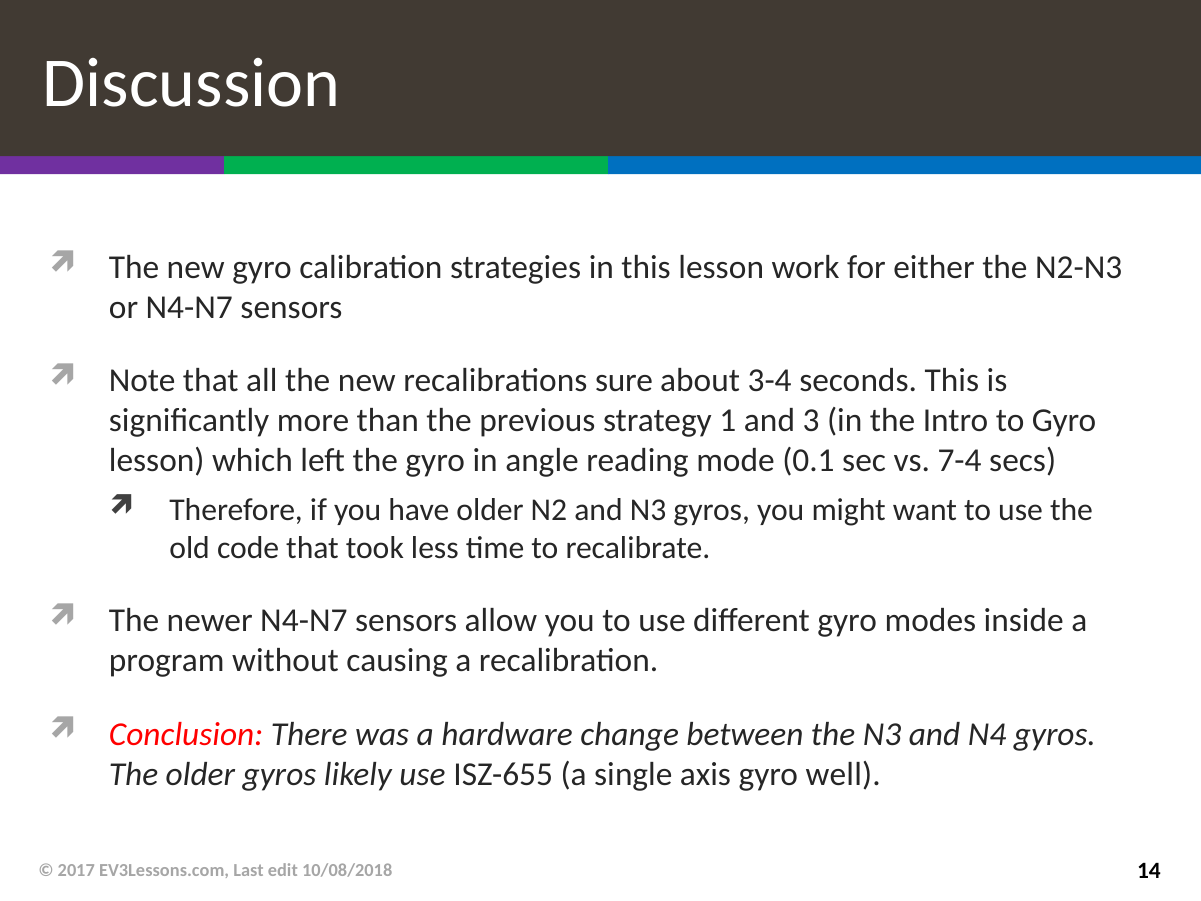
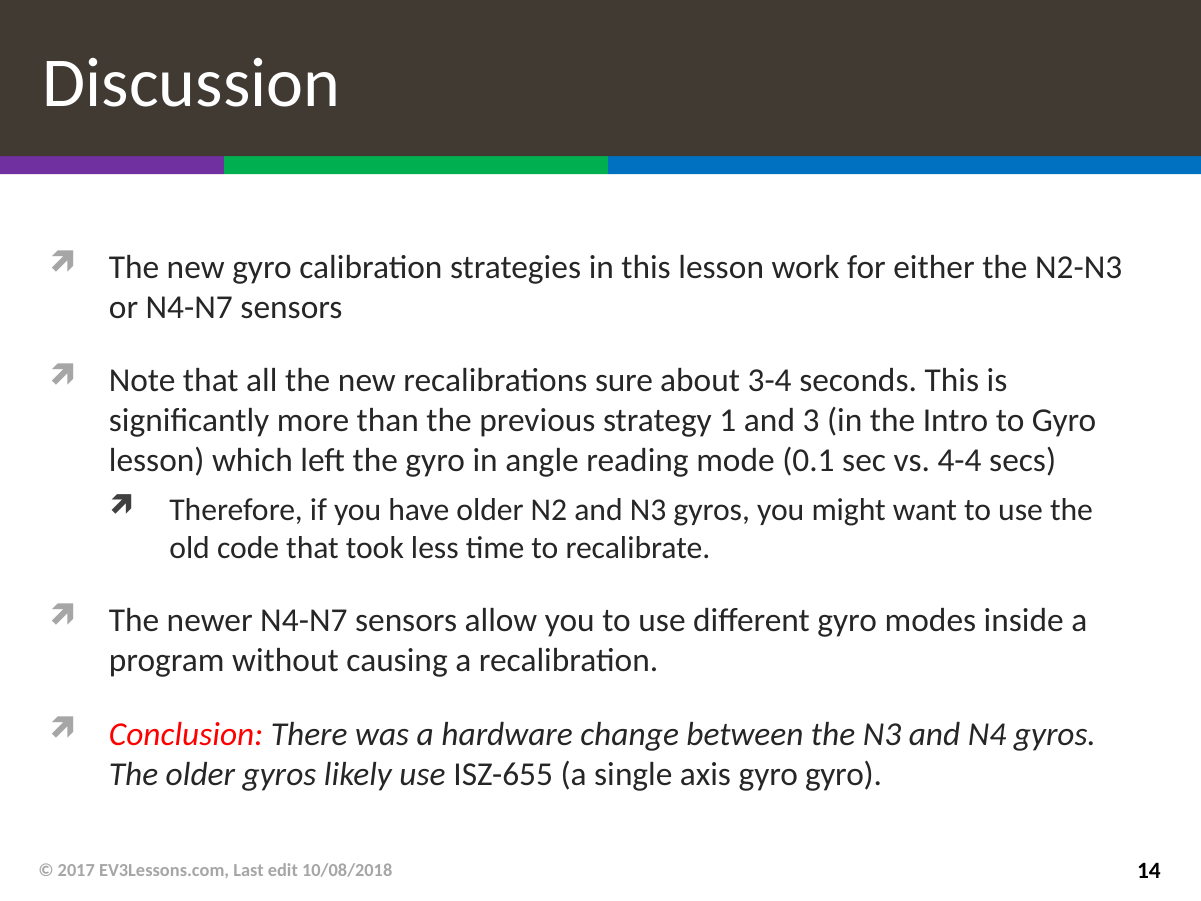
7-4: 7-4 -> 4-4
gyro well: well -> gyro
